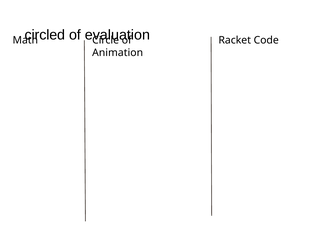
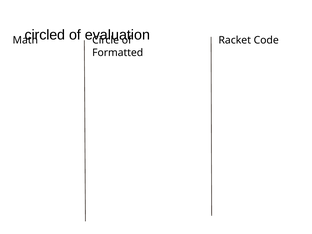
Animation: Animation -> Formatted
